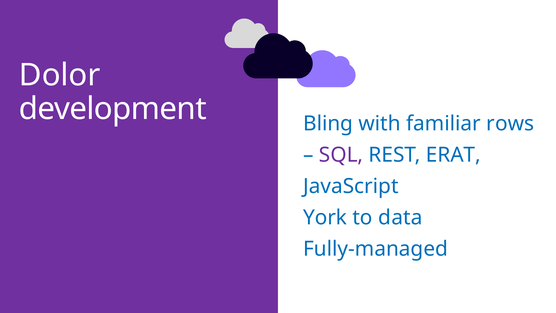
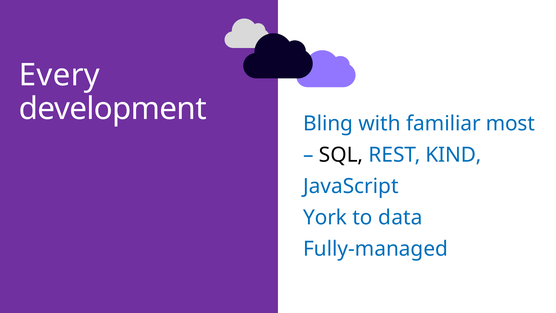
Dolor: Dolor -> Every
rows: rows -> most
SQL colour: purple -> black
ERAT: ERAT -> KIND
